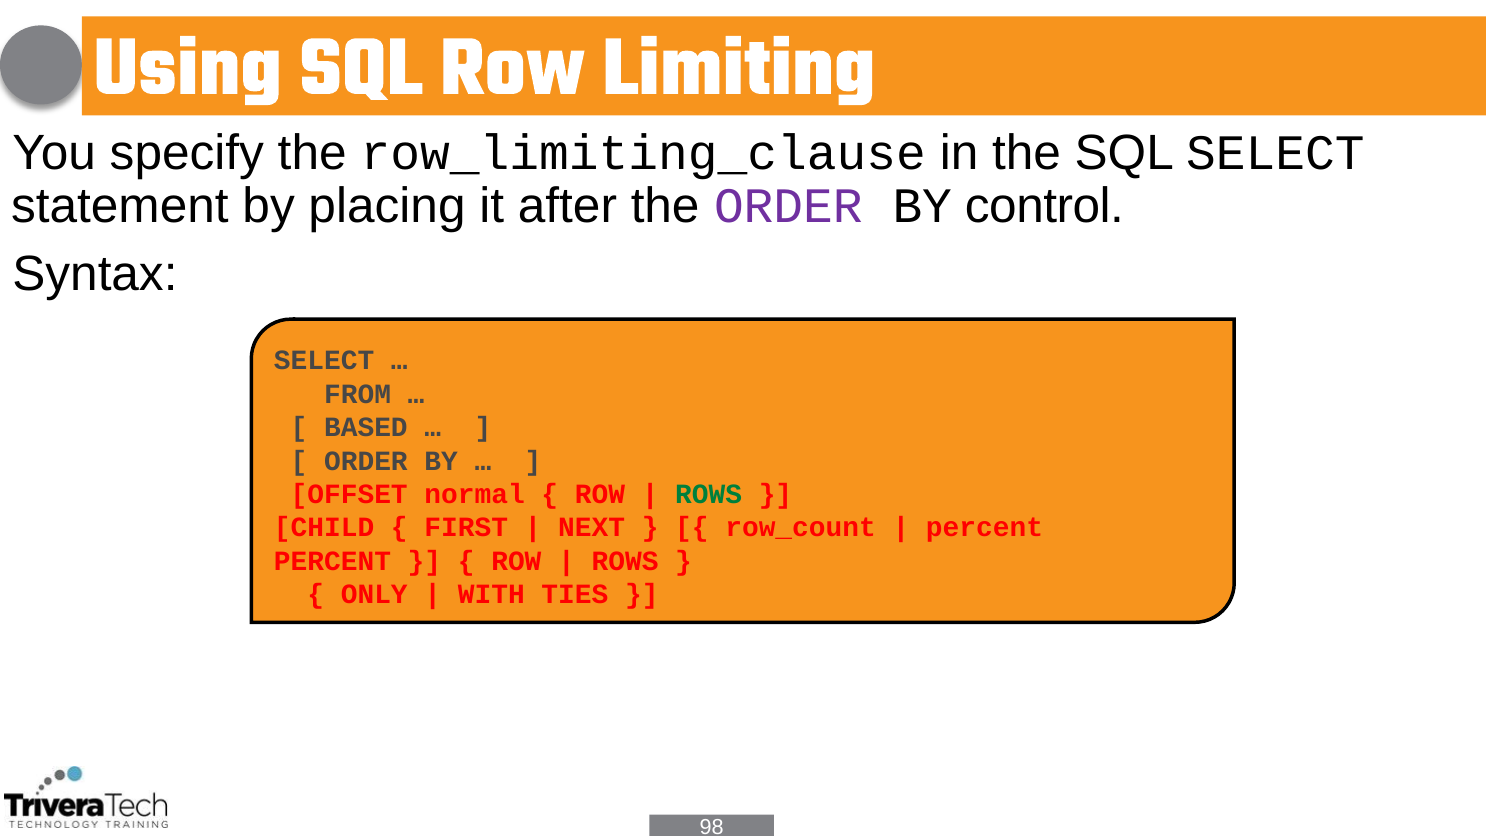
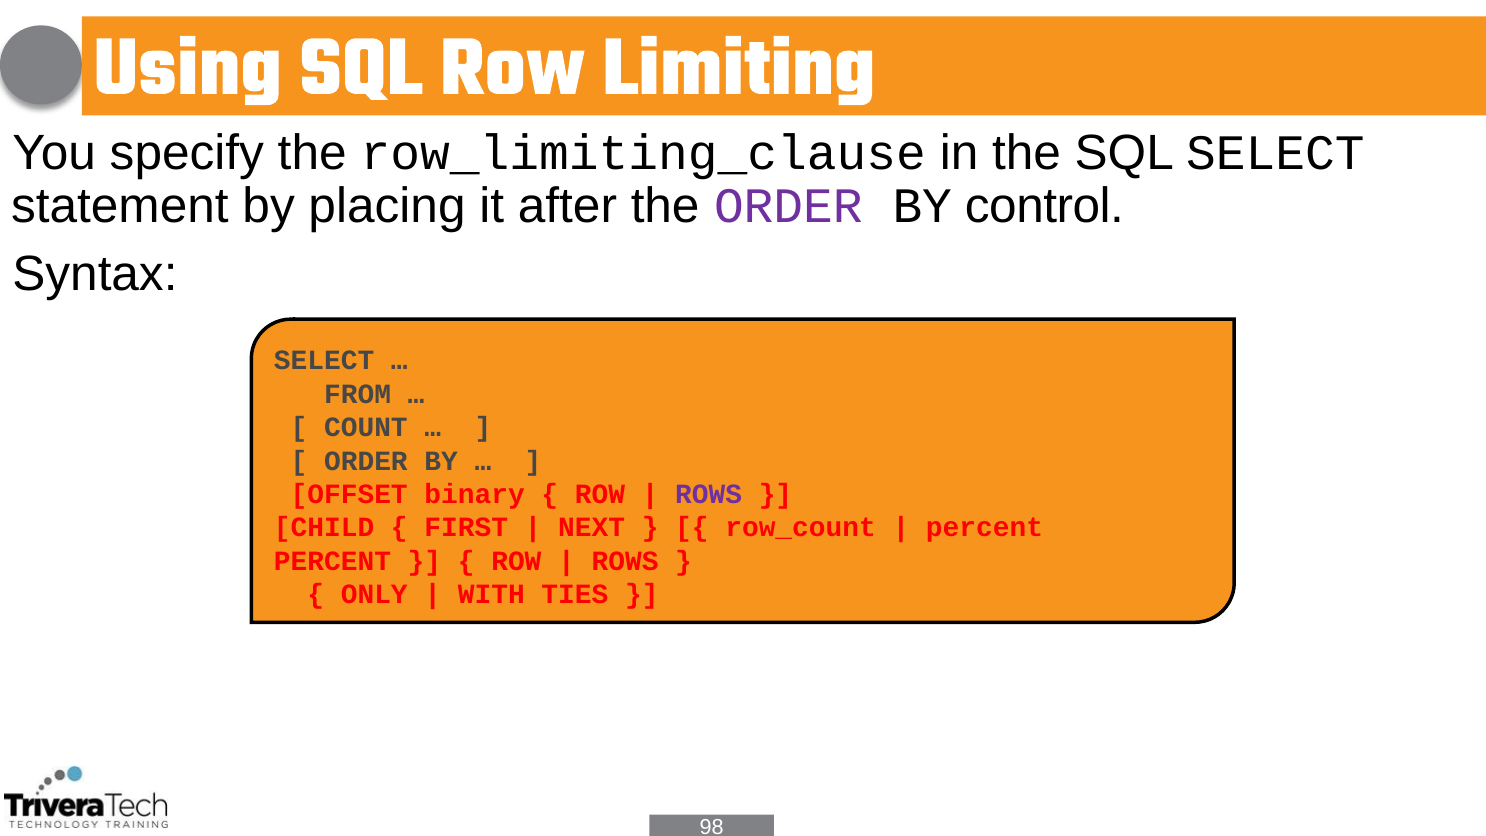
BASED: BASED -> COUNT
normal: normal -> binary
ROWS at (709, 494) colour: green -> purple
